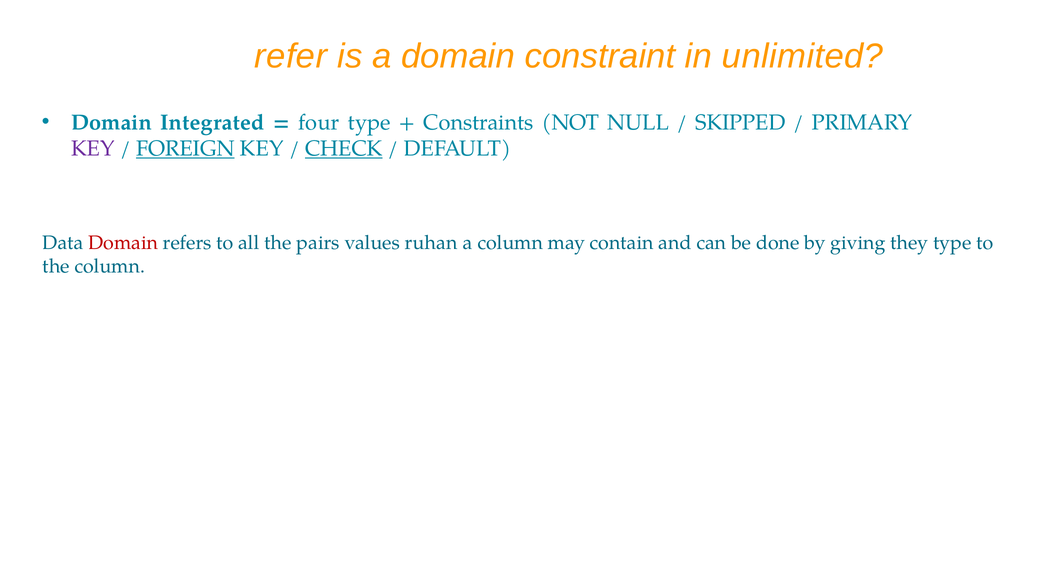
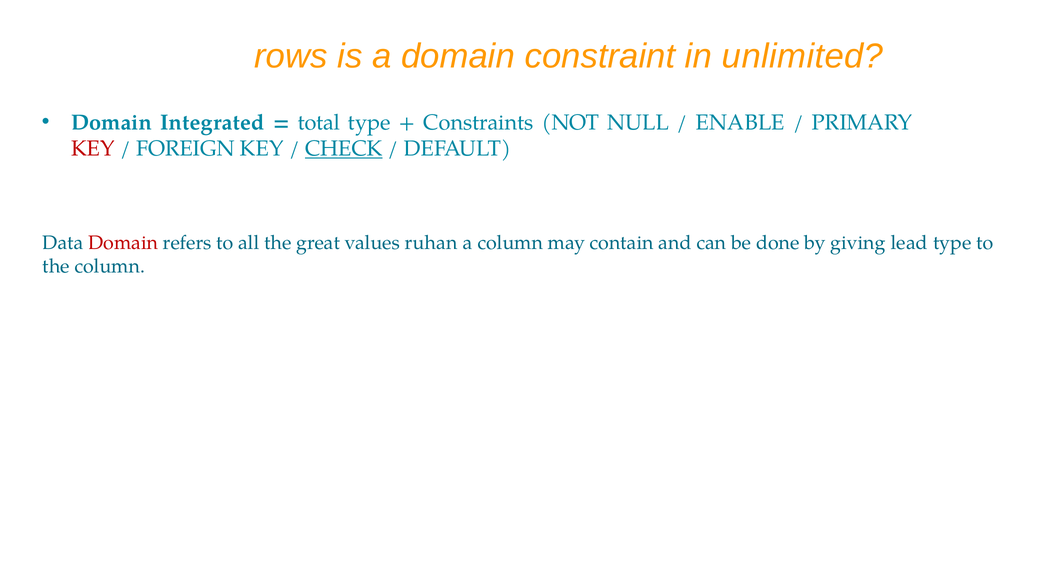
refer: refer -> rows
four: four -> total
SKIPPED: SKIPPED -> ENABLE
KEY at (93, 149) colour: purple -> red
FOREIGN underline: present -> none
pairs: pairs -> great
they: they -> lead
